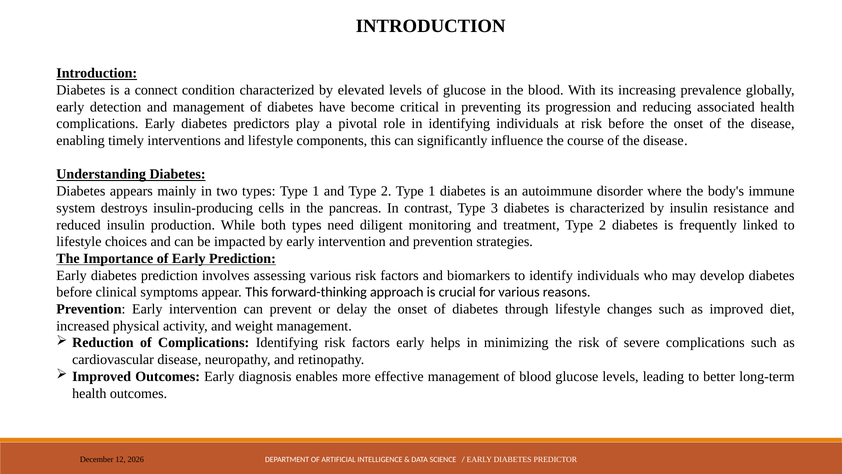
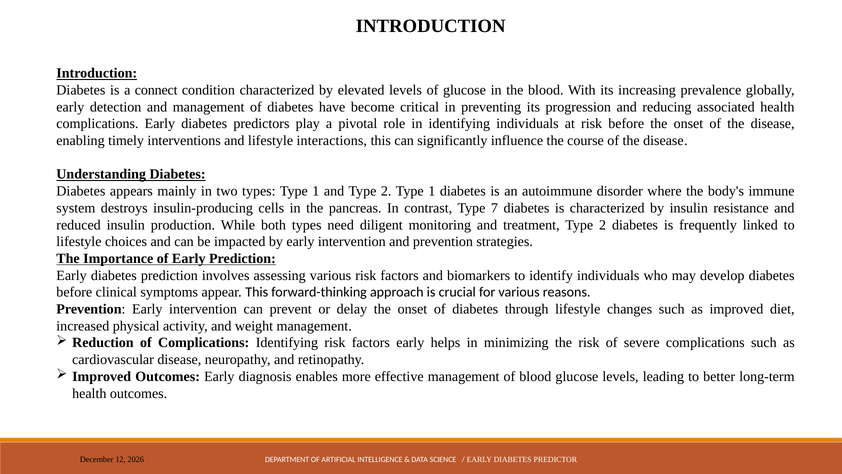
components: components -> interactions
3: 3 -> 7
